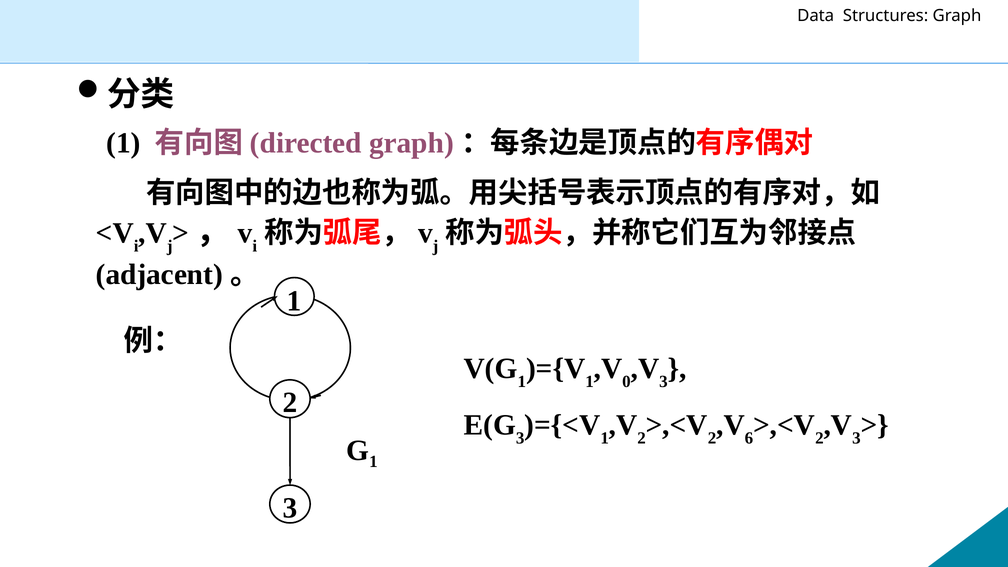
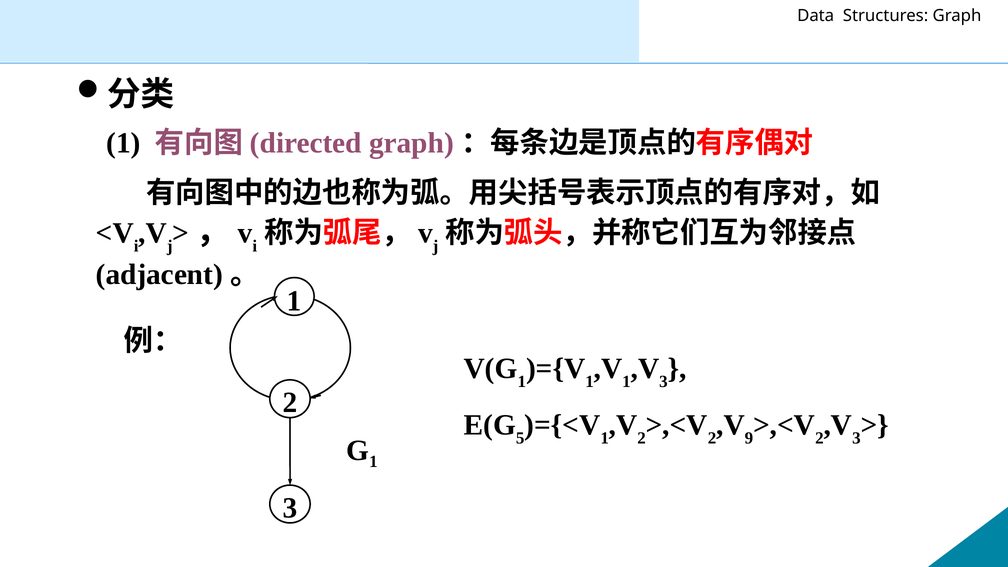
0 at (626, 382): 0 -> 1
3 at (520, 438): 3 -> 5
6: 6 -> 9
